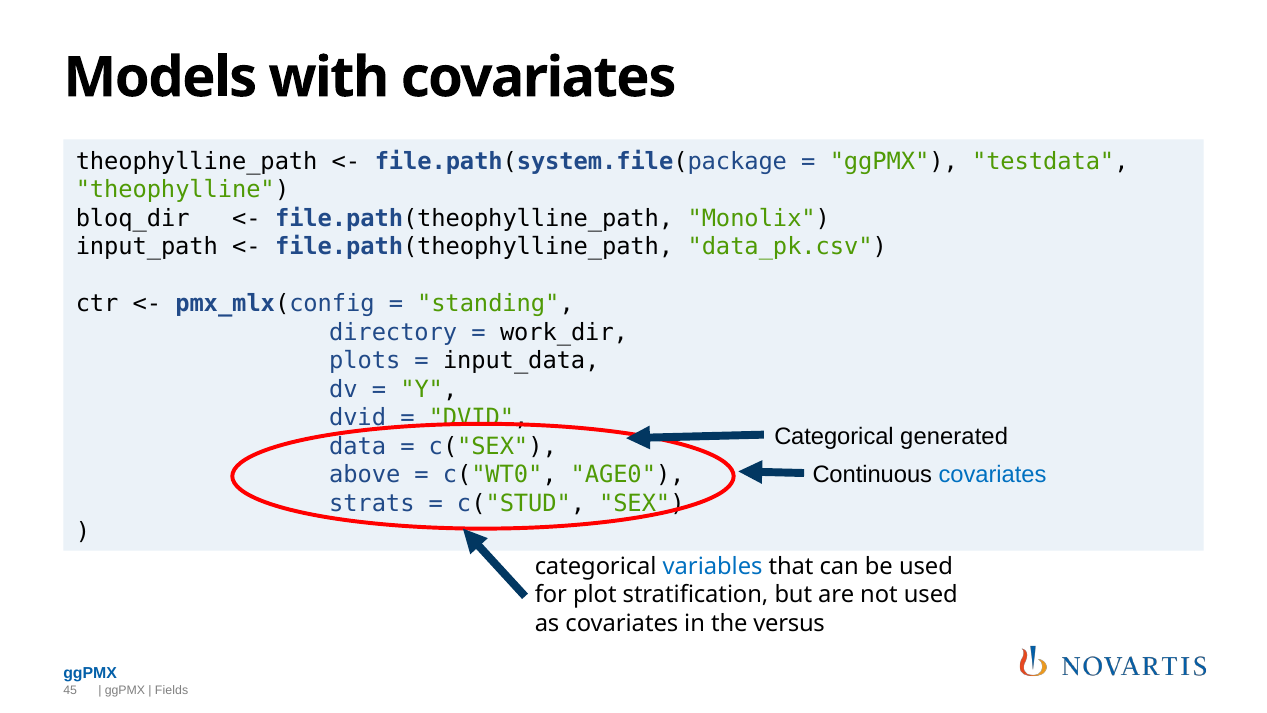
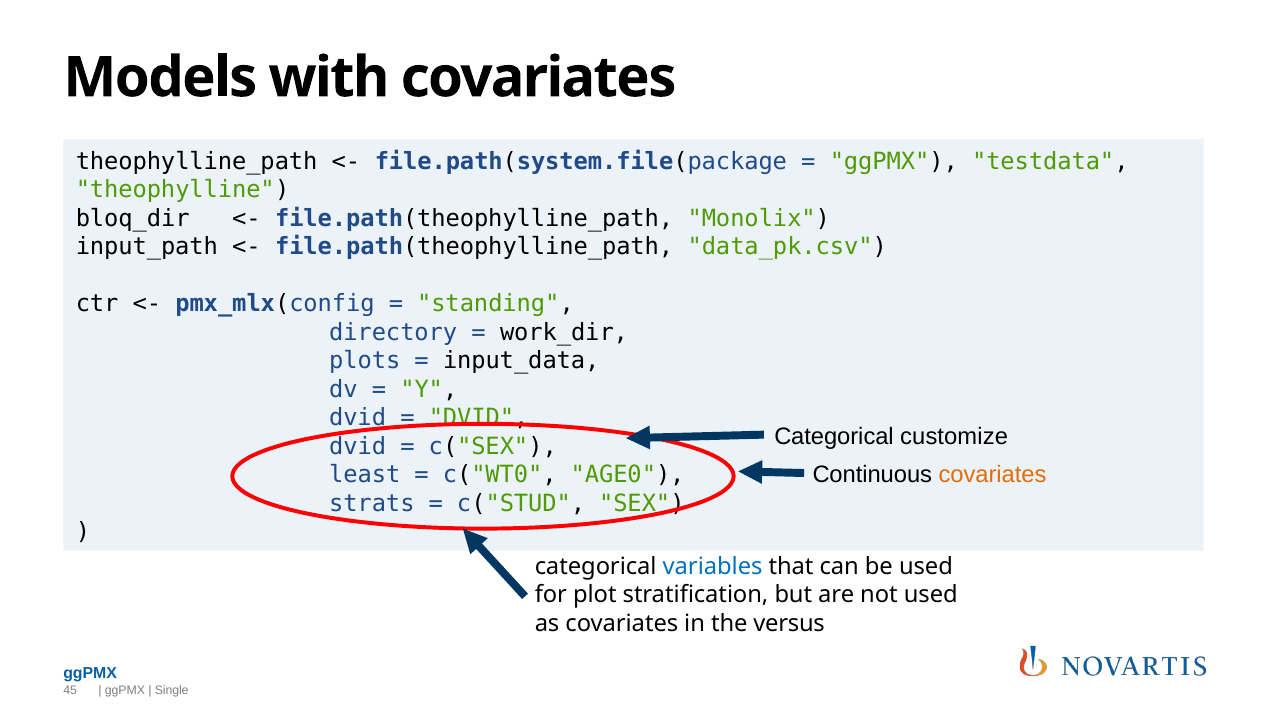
generated: generated -> customize
data at (358, 446): data -> dvid
covariates at (992, 474) colour: blue -> orange
above: above -> least
Fields: Fields -> Single
